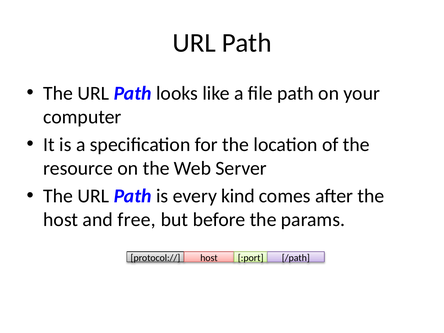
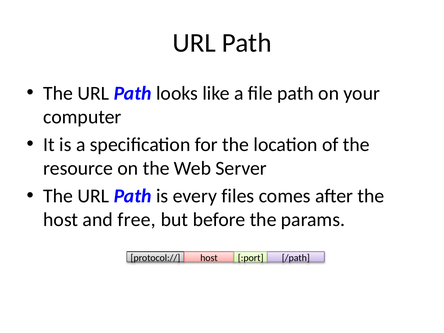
kind: kind -> files
